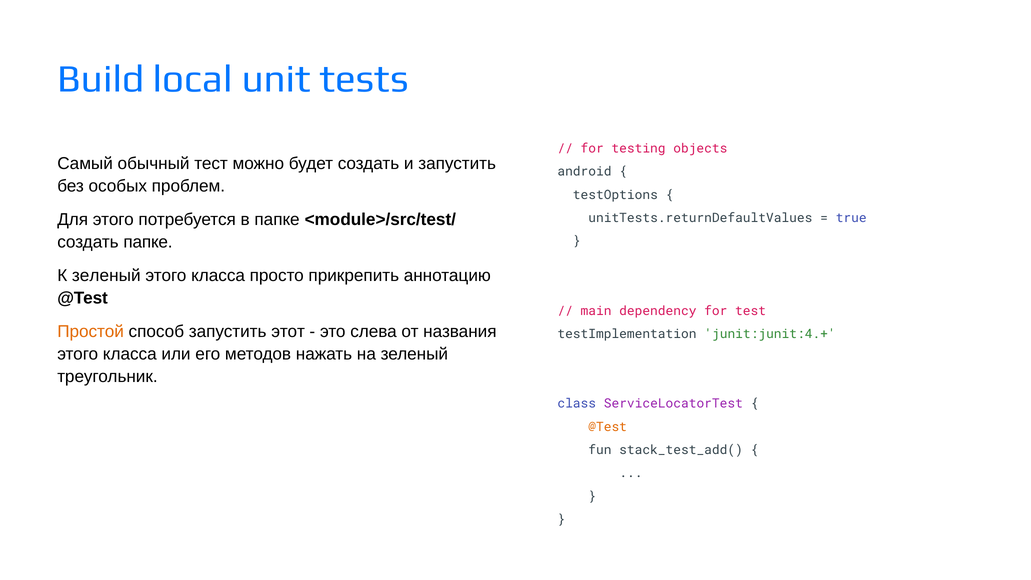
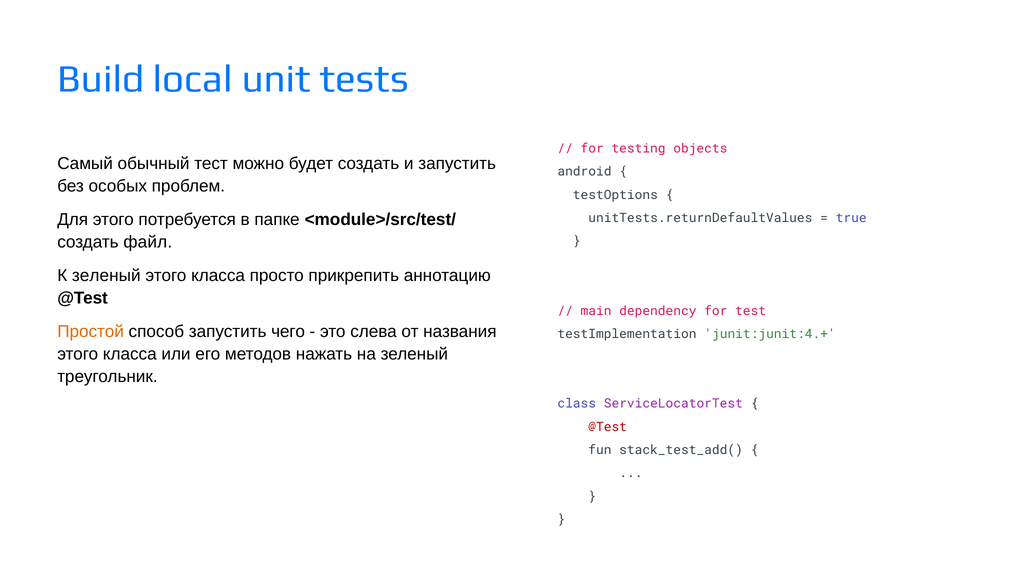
создать папке: папке -> файл
этот: этот -> чего
@Test at (608, 427) colour: orange -> red
